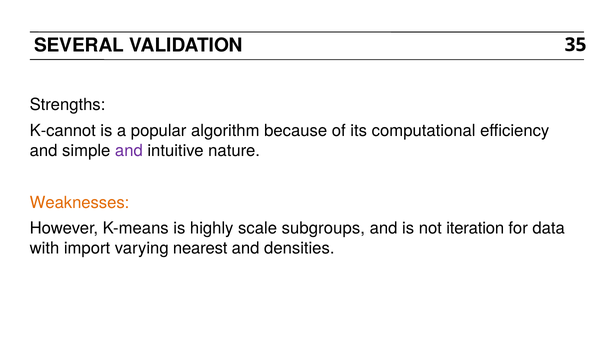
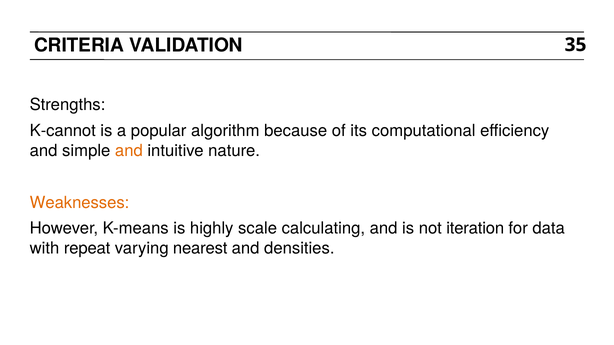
SEVERAL: SEVERAL -> CRITERIA
and at (129, 151) colour: purple -> orange
subgroups: subgroups -> calculating
import: import -> repeat
